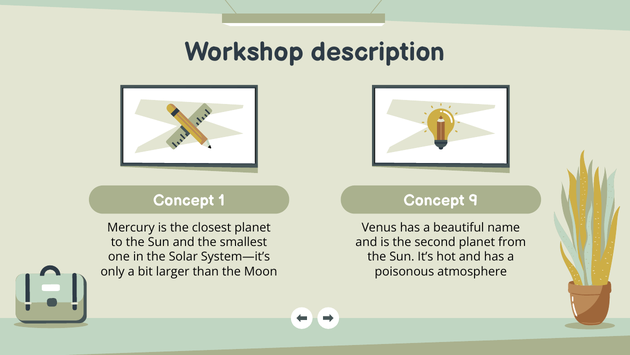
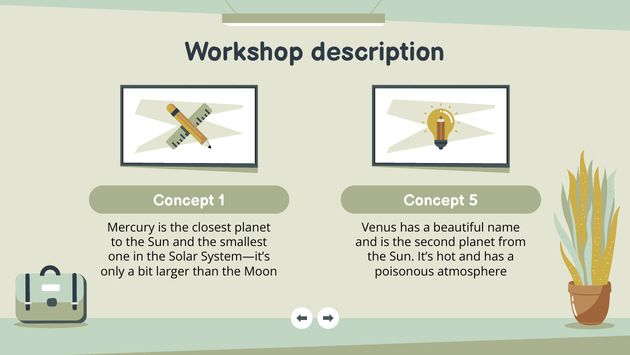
9: 9 -> 5
